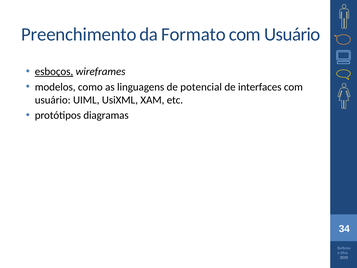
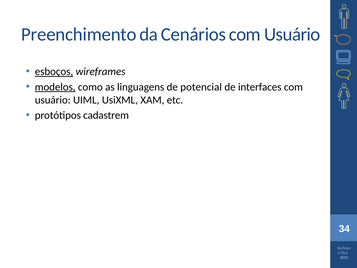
Formato: Formato -> Cenários
modelos underline: none -> present
diagramas: diagramas -> cadastrem
